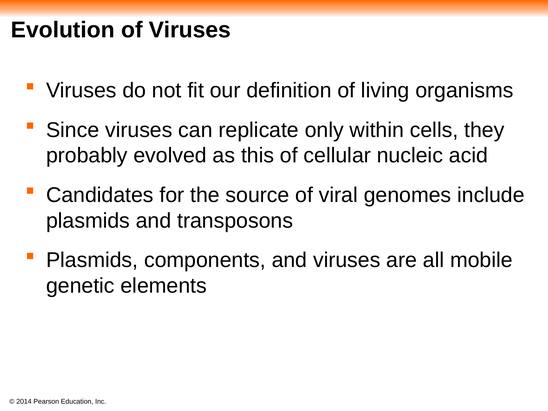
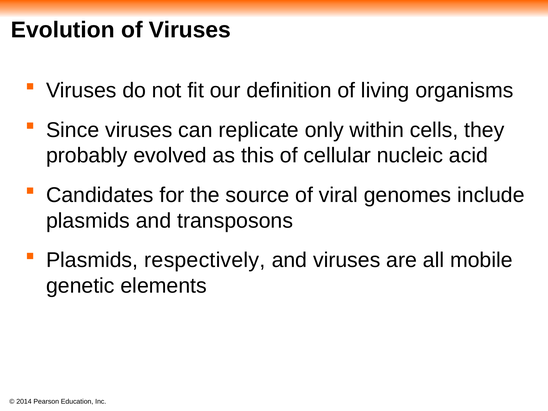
components: components -> respectively
